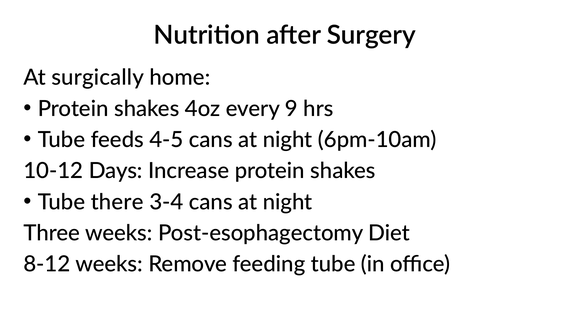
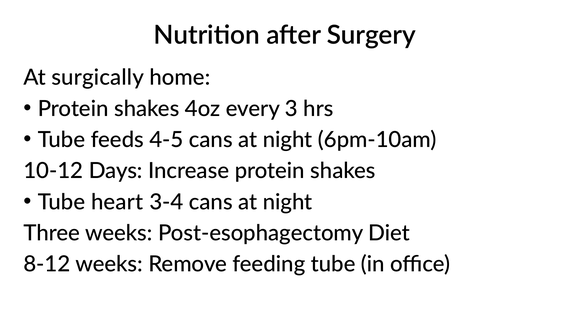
9: 9 -> 3
there: there -> heart
